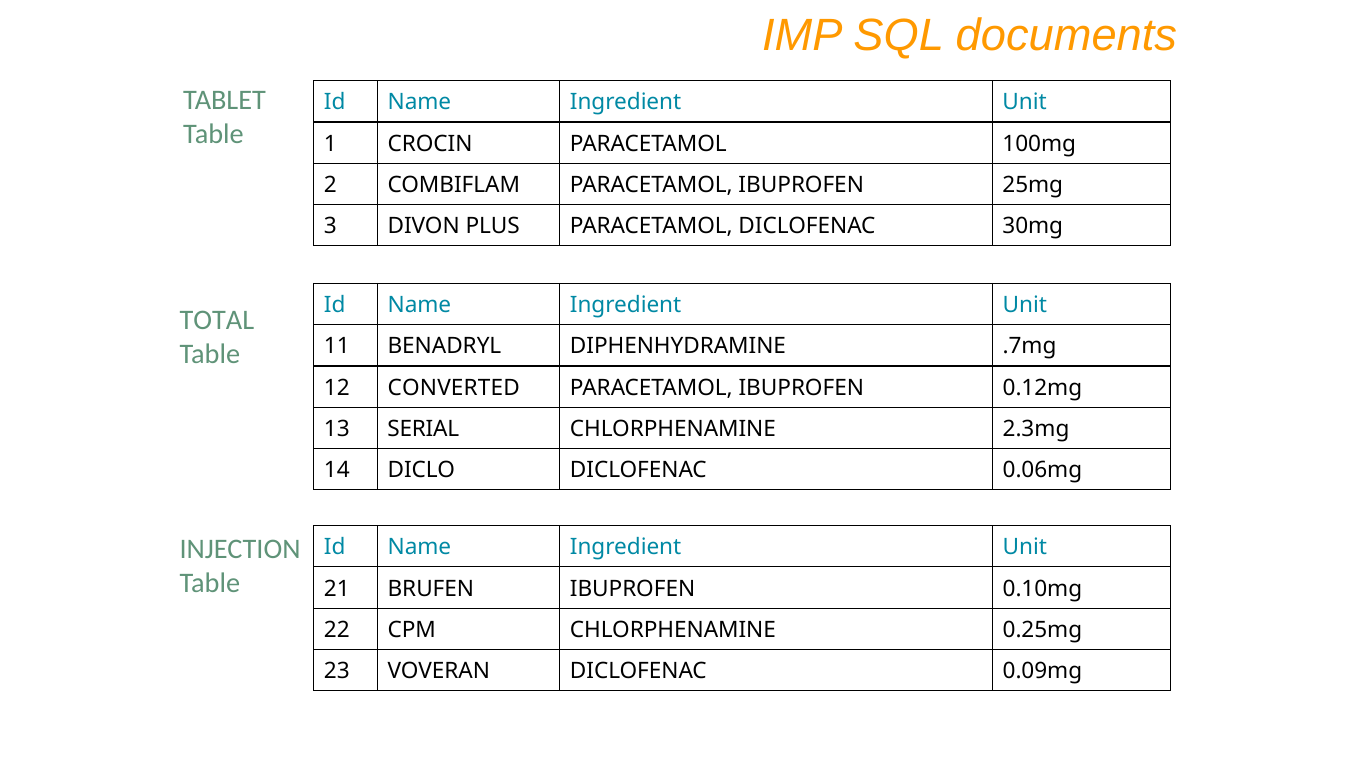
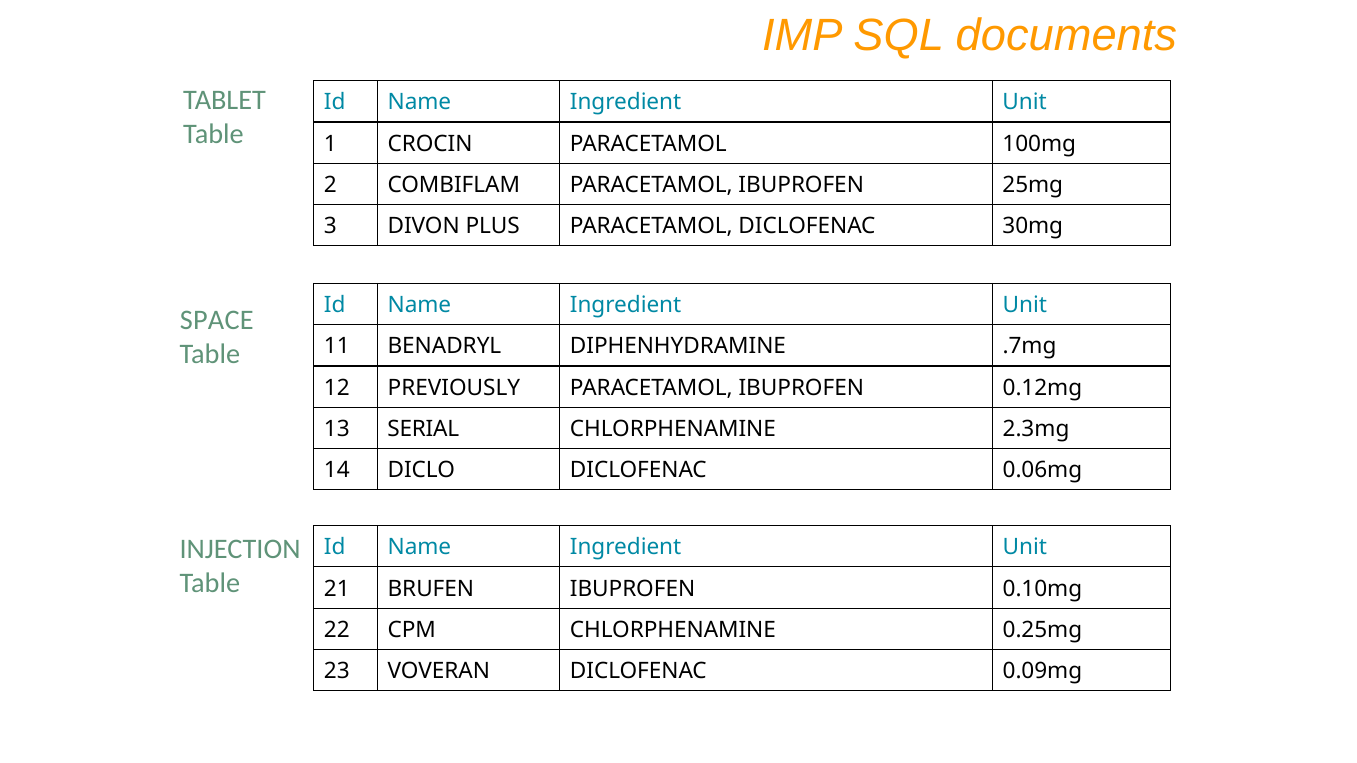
TOTAL: TOTAL -> SPACE
CONVERTED: CONVERTED -> PREVIOUSLY
